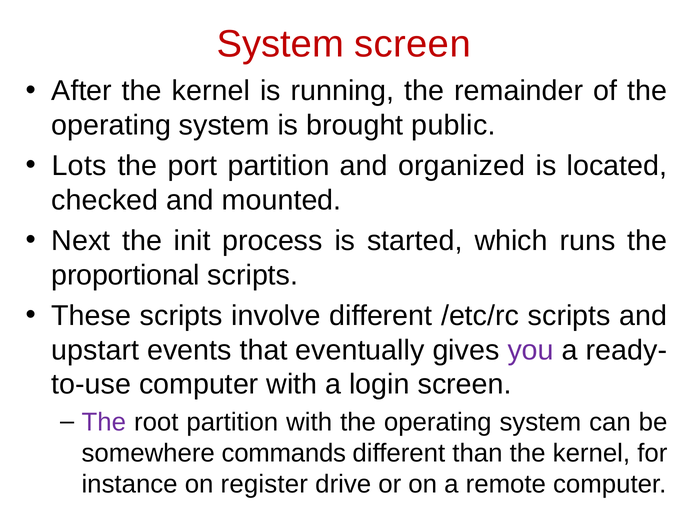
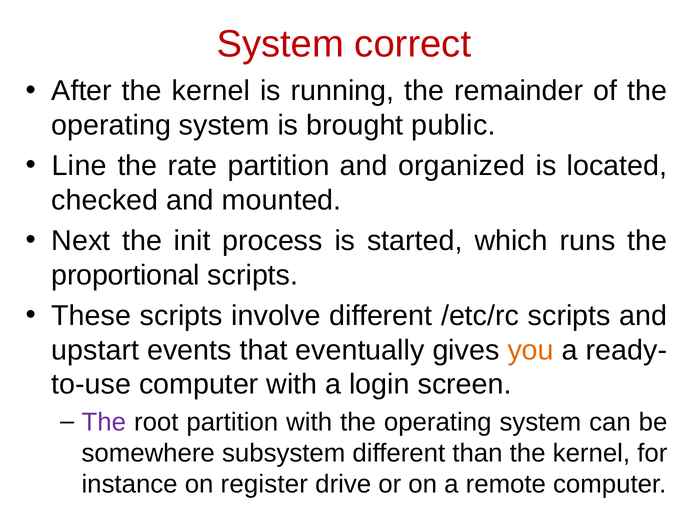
System screen: screen -> correct
Lots: Lots -> Line
port: port -> rate
you colour: purple -> orange
commands: commands -> subsystem
